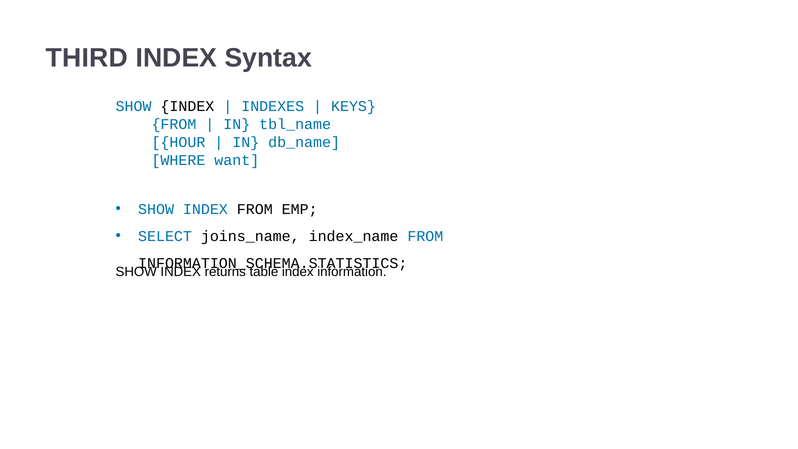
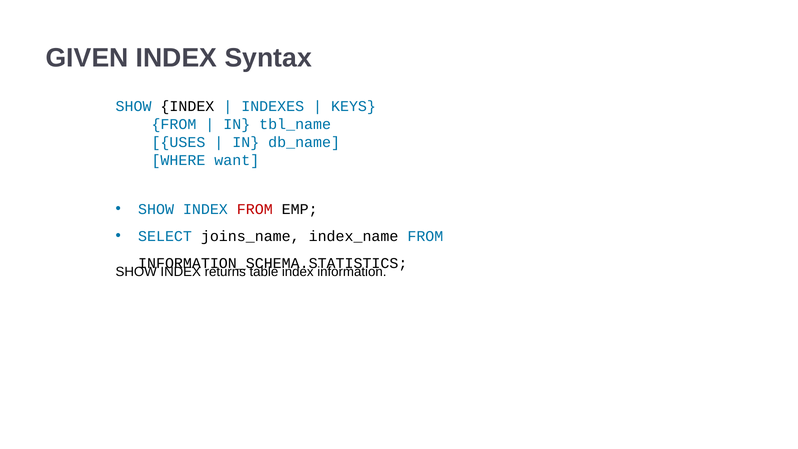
THIRD: THIRD -> GIVEN
HOUR: HOUR -> USES
FROM at (255, 209) colour: black -> red
